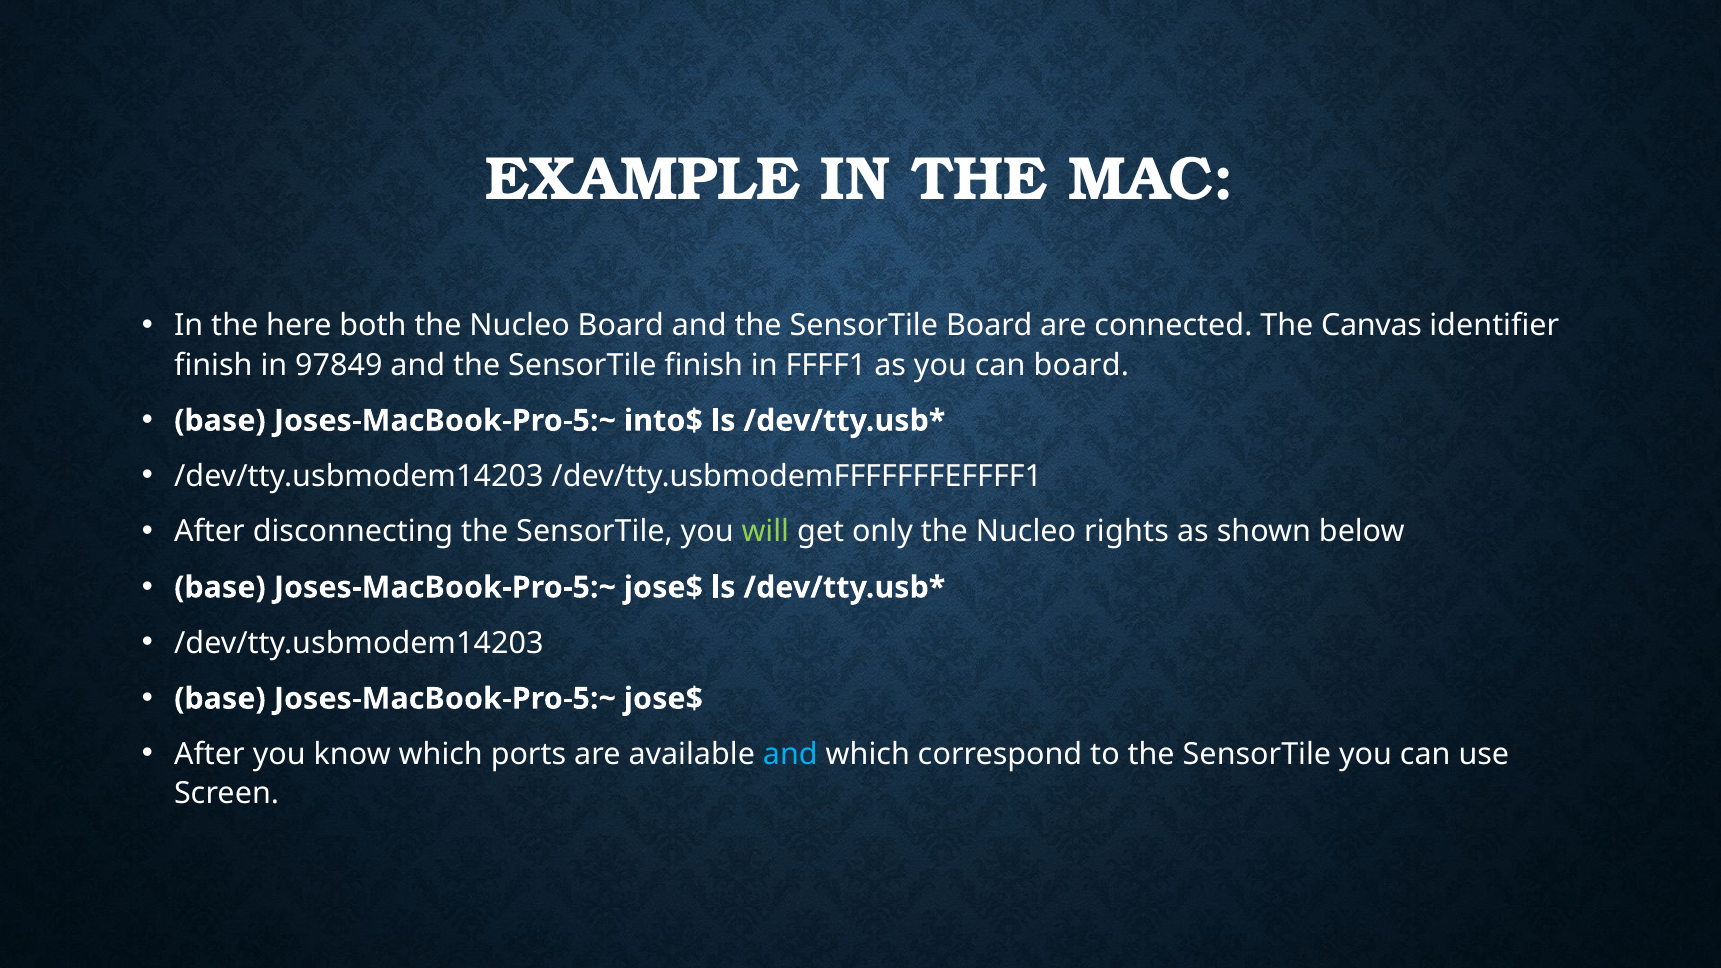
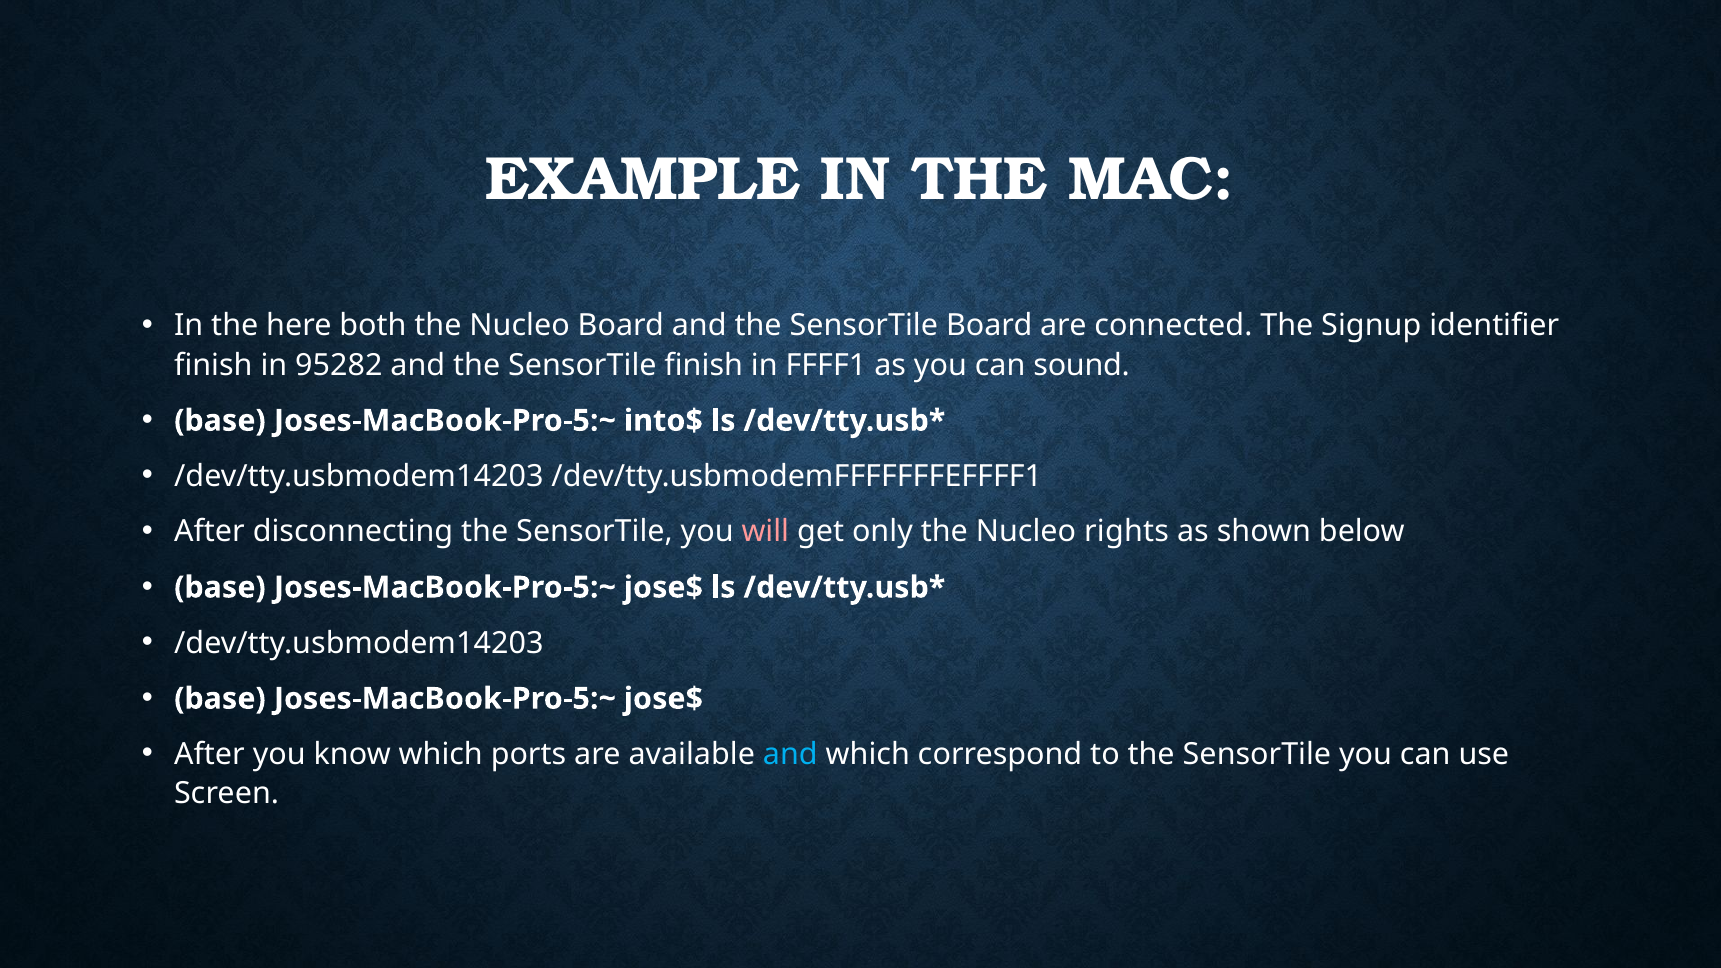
Canvas: Canvas -> Signup
97849: 97849 -> 95282
can board: board -> sound
will colour: light green -> pink
